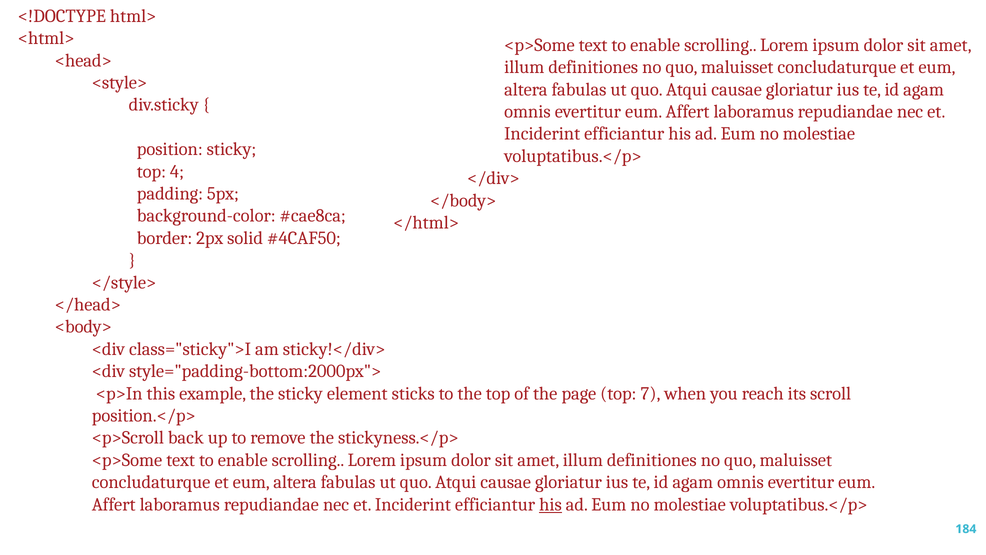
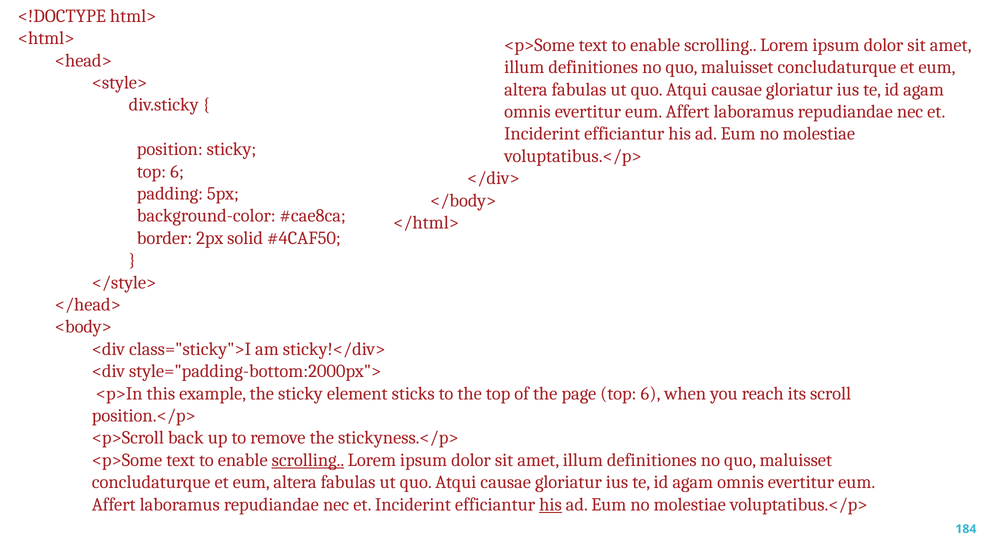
4 at (177, 171): 4 -> 6
page top 7: 7 -> 6
scrolling at (308, 460) underline: none -> present
